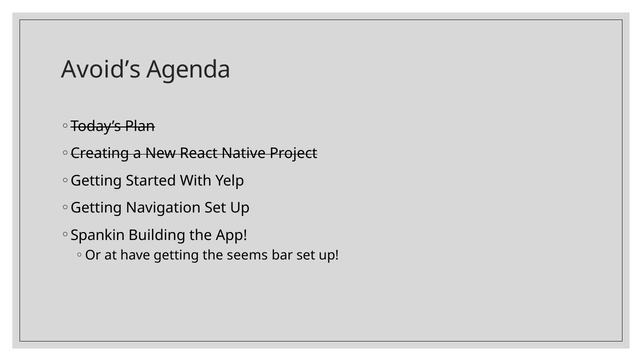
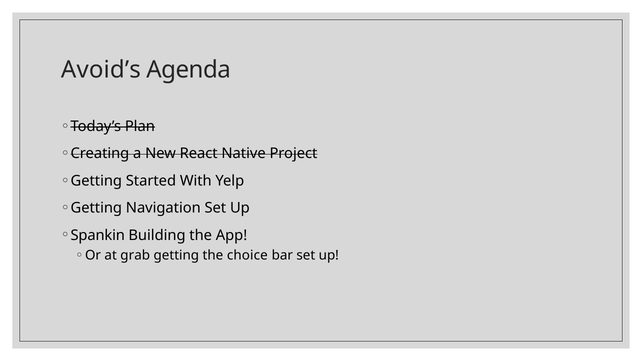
have: have -> grab
seems: seems -> choice
